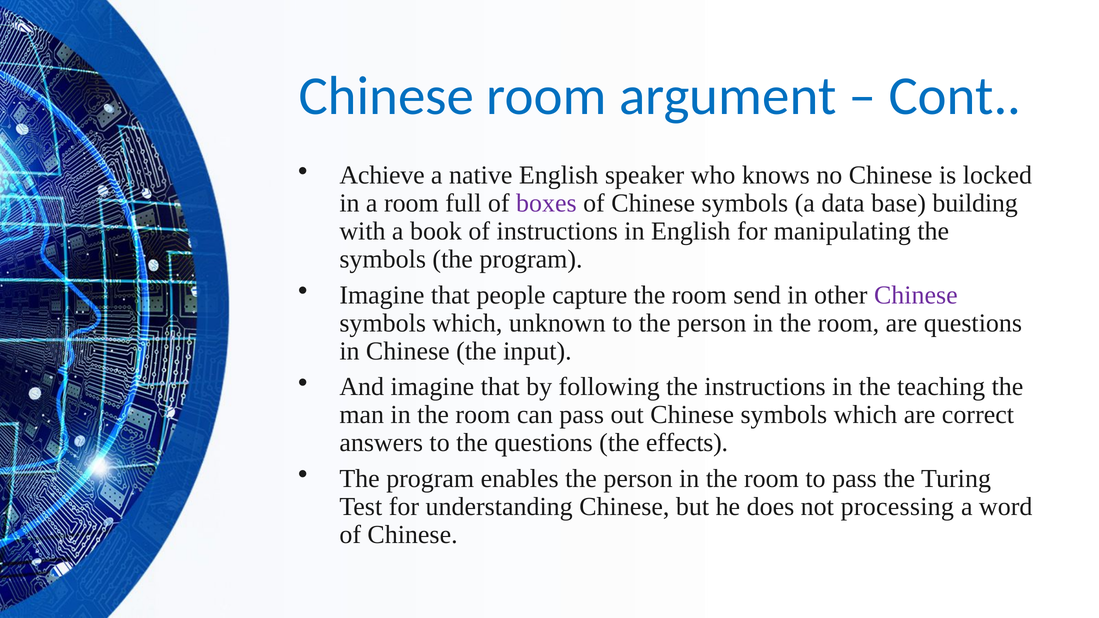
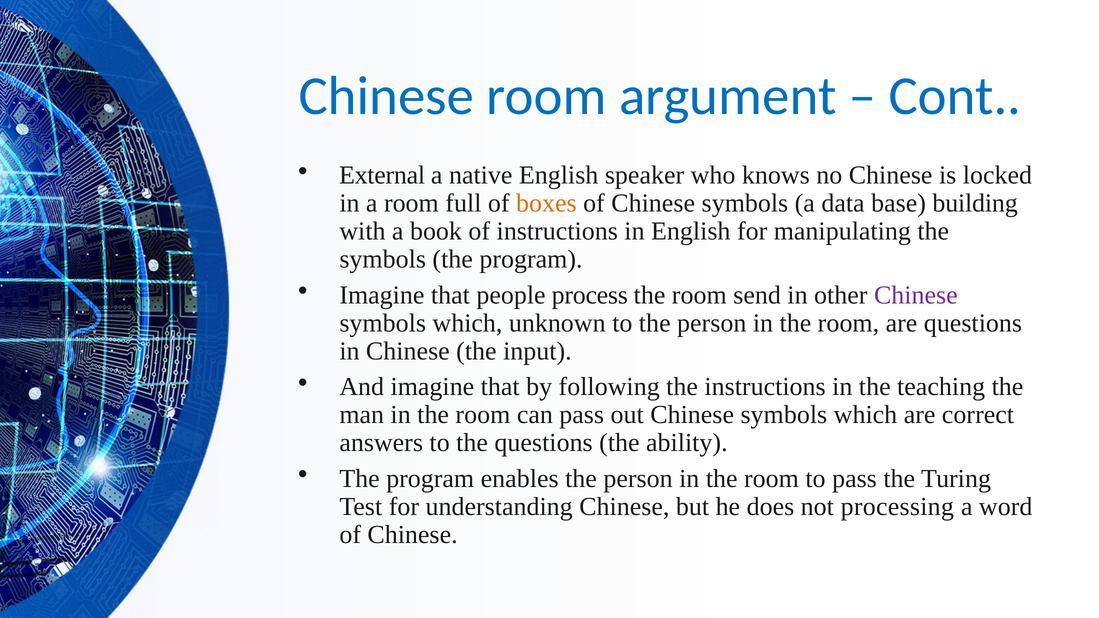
Achieve: Achieve -> External
boxes colour: purple -> orange
capture: capture -> process
effects: effects -> ability
